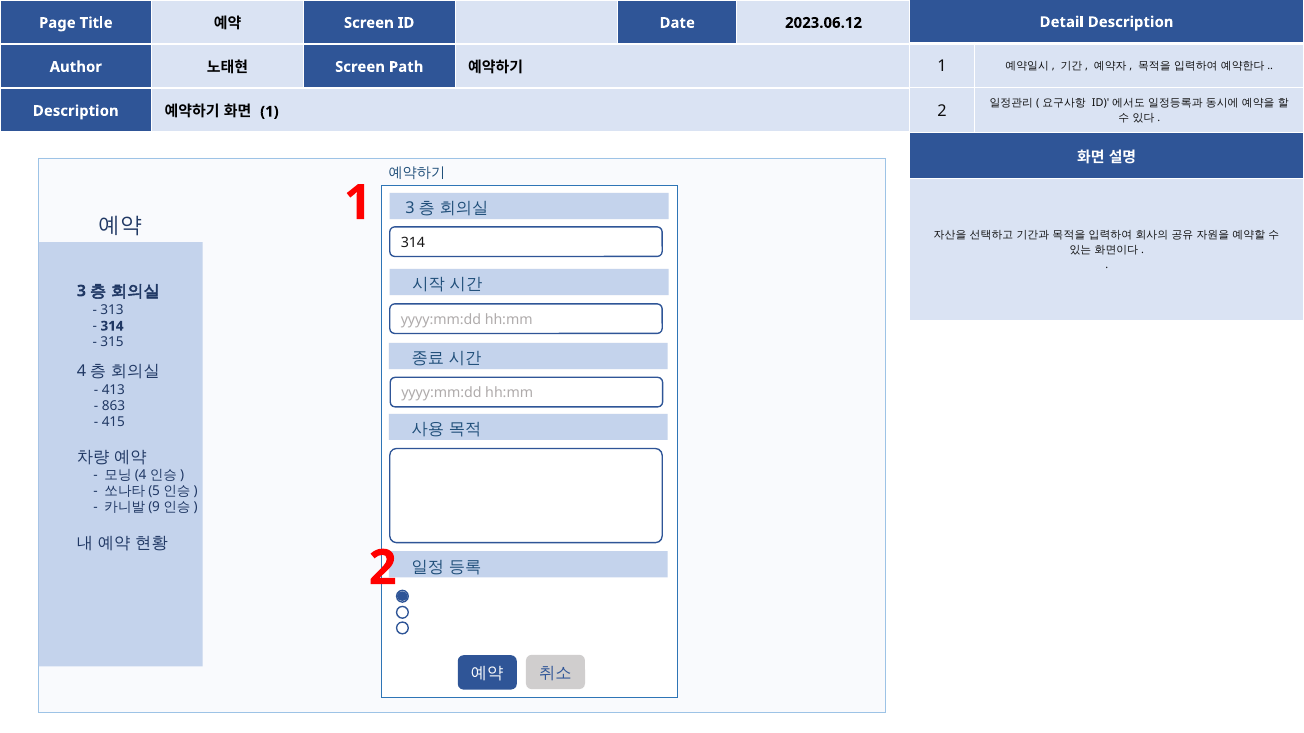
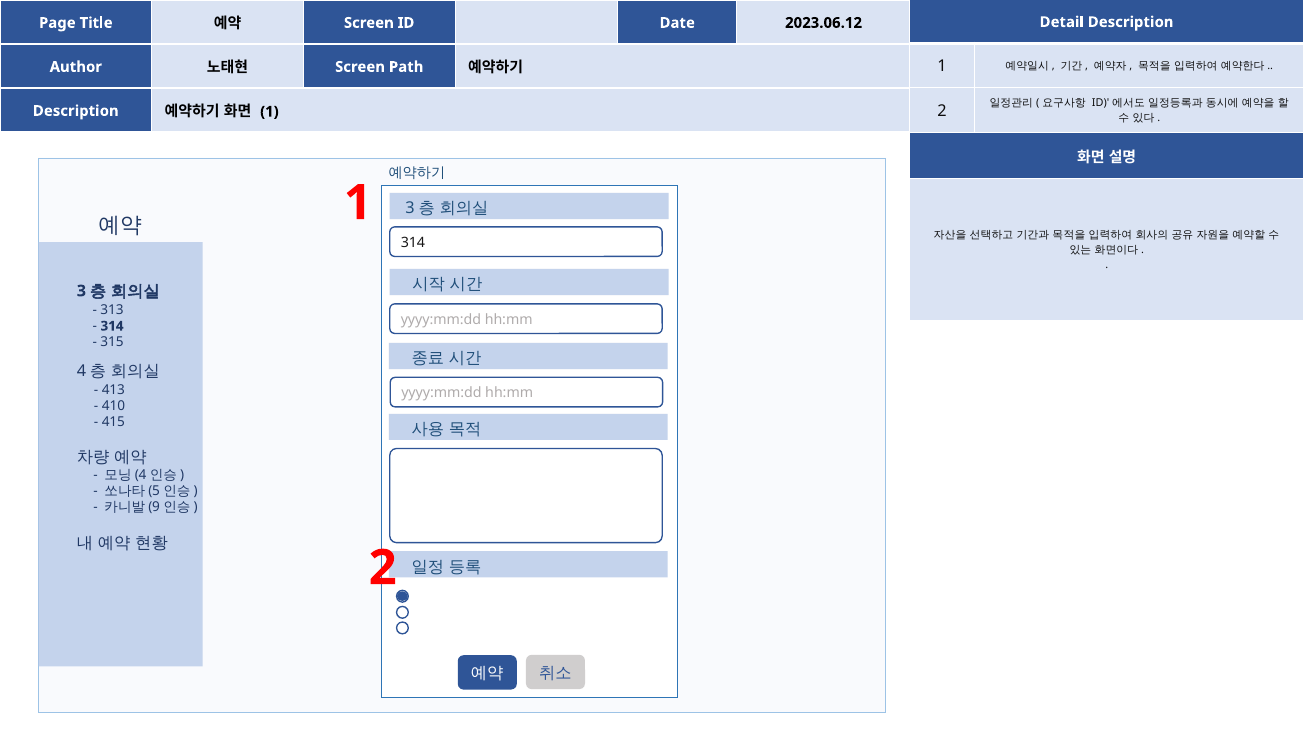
863: 863 -> 410
